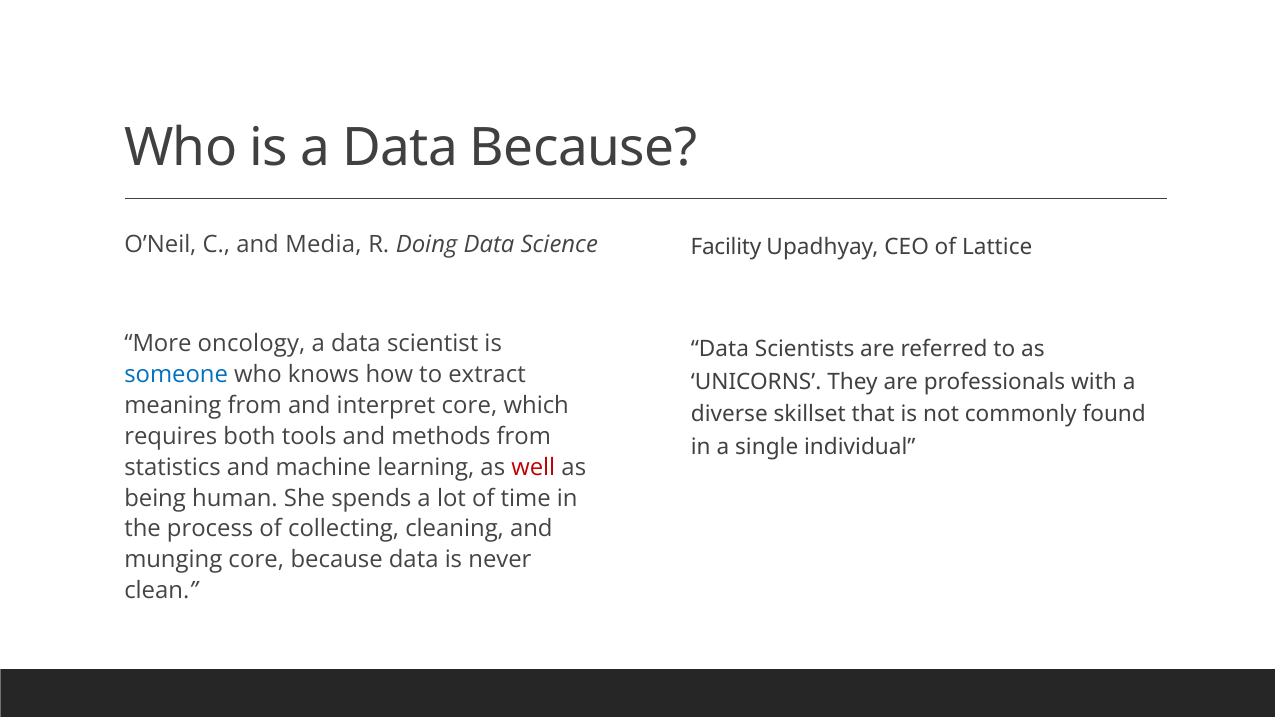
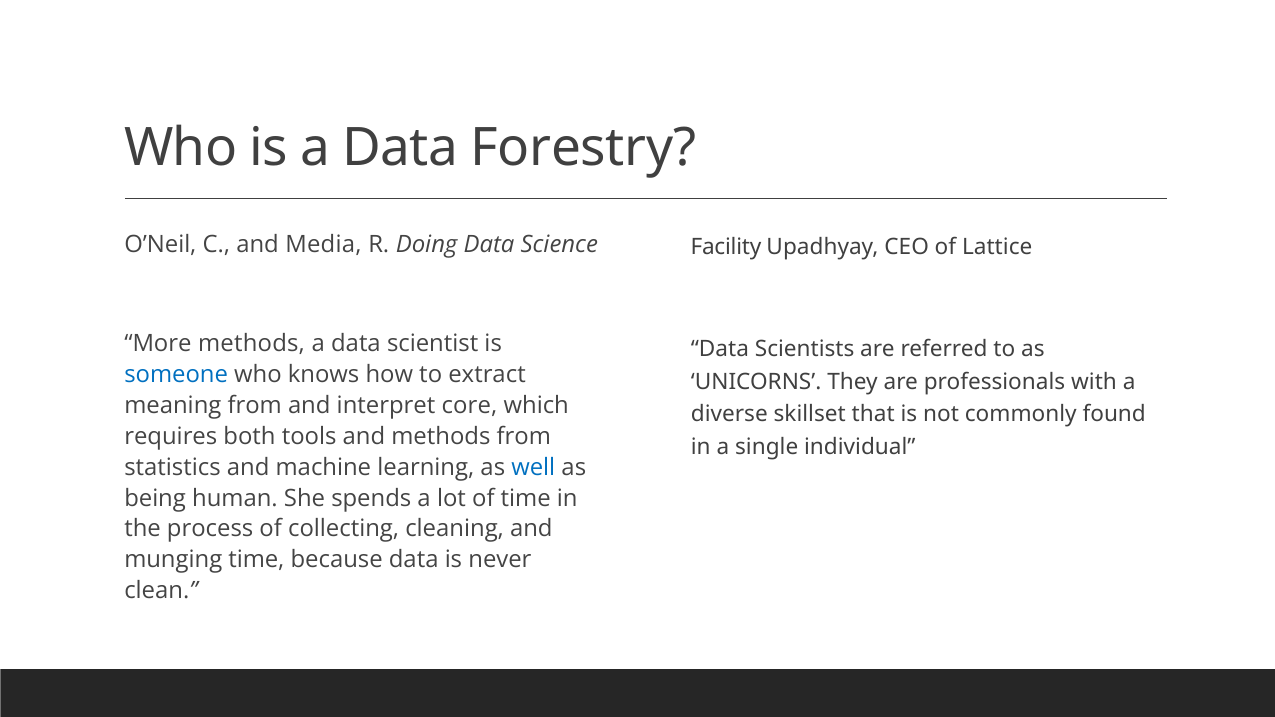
Data Because: Because -> Forestry
More oncology: oncology -> methods
well colour: red -> blue
munging core: core -> time
